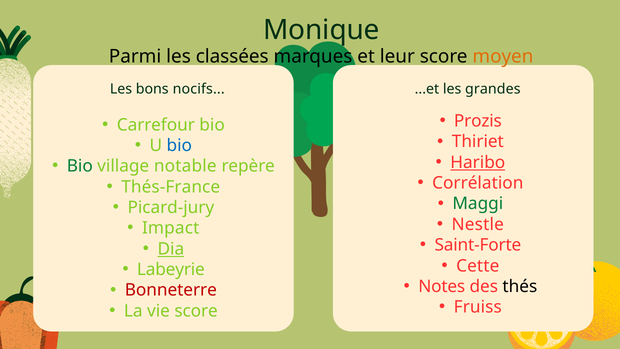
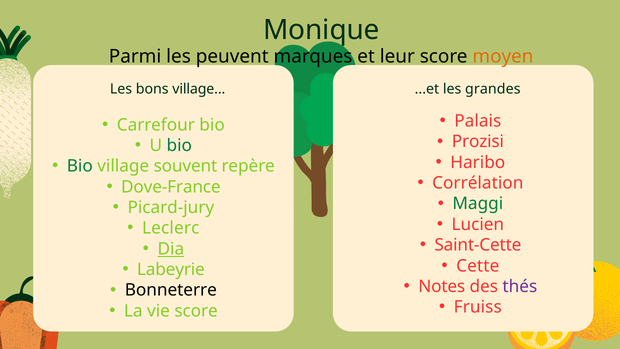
classées: classées -> peuvent
bons nocifs: nocifs -> village
Prozis: Prozis -> Palais
Thiriet: Thiriet -> Prozisi
bio at (179, 145) colour: blue -> green
Haribo underline: present -> none
notable: notable -> souvent
Thés-France: Thés-France -> Dove-France
Nestle: Nestle -> Lucien
Impact: Impact -> Leclerc
Saint-Forte: Saint-Forte -> Saint-Cette
thés colour: black -> purple
Bonneterre colour: red -> black
